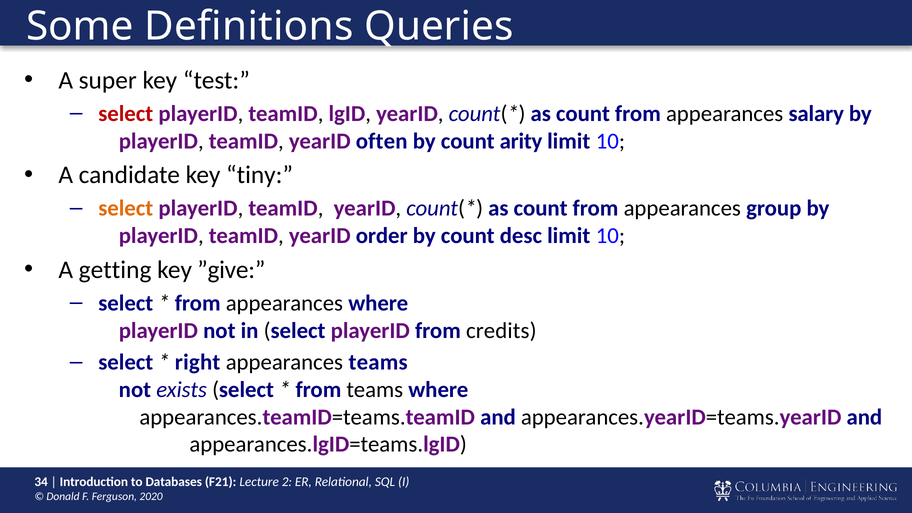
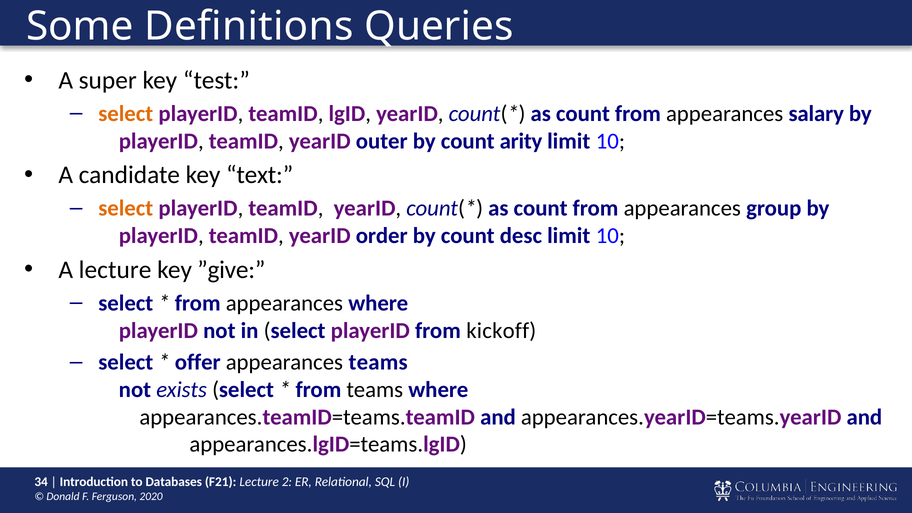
select at (126, 114) colour: red -> orange
often: often -> outer
tiny: tiny -> text
A getting: getting -> lecture
credits: credits -> kickoff
right: right -> offer
